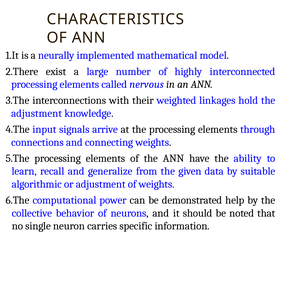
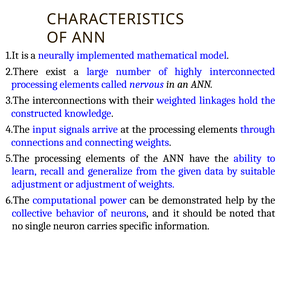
adjustment at (37, 113): adjustment -> constructed
algorithmic at (37, 184): algorithmic -> adjustment
